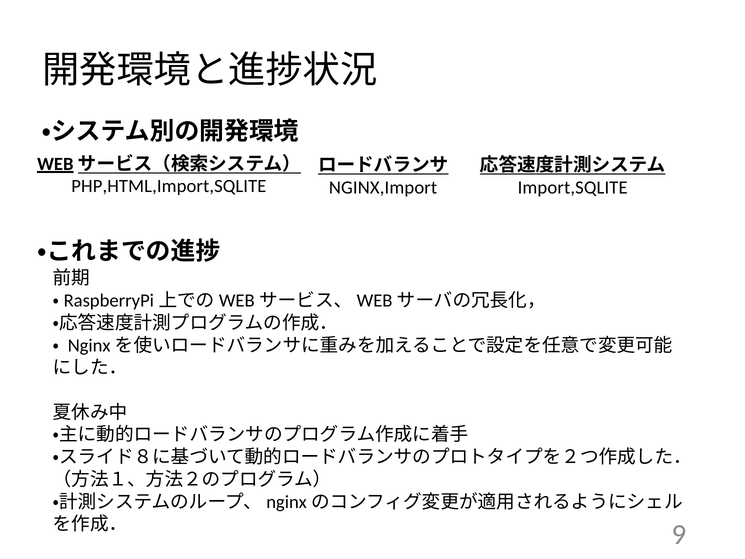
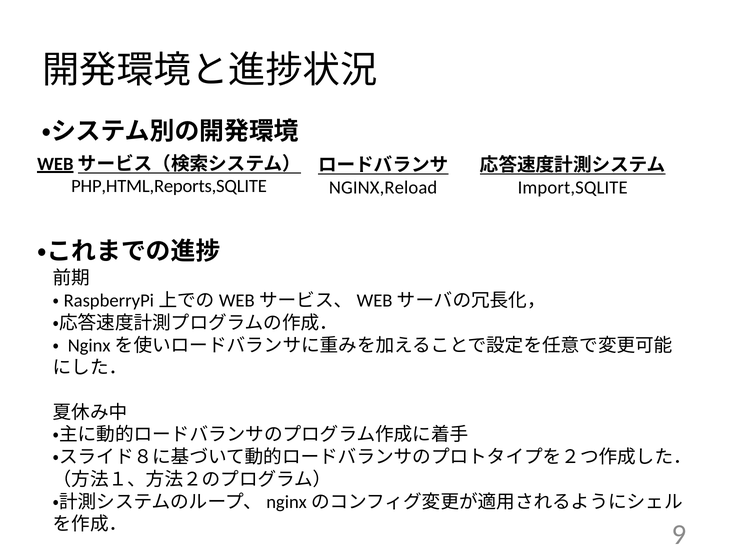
PHP,HTML,Import,SQLITE: PHP,HTML,Import,SQLITE -> PHP,HTML,Reports,SQLITE
NGINX,Import: NGINX,Import -> NGINX,Reload
